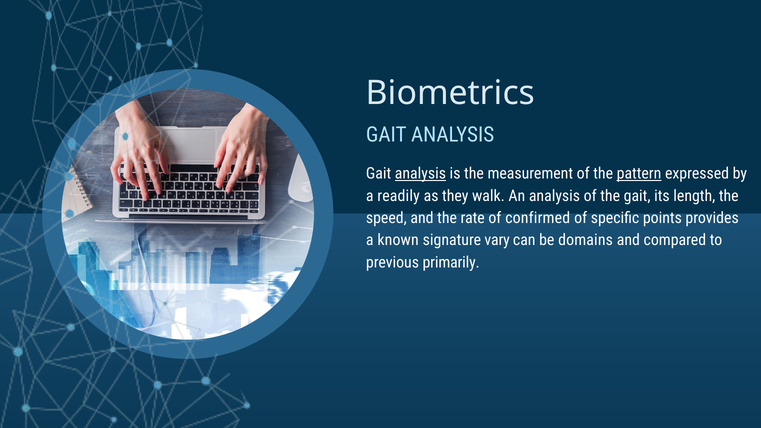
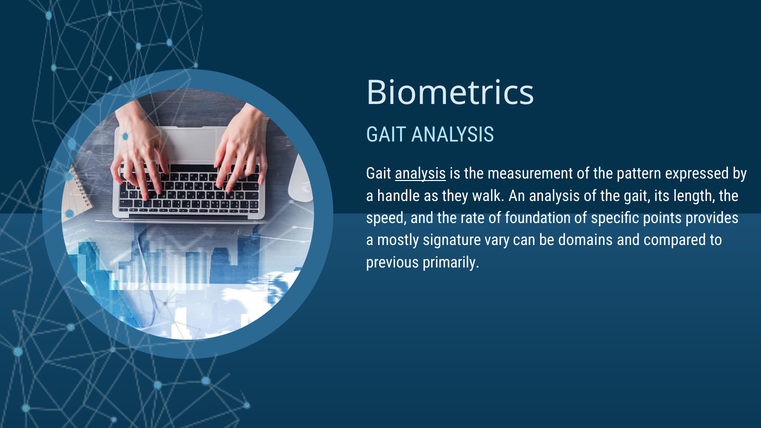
pattern underline: present -> none
readily: readily -> handle
confirmed: confirmed -> foundation
known: known -> mostly
